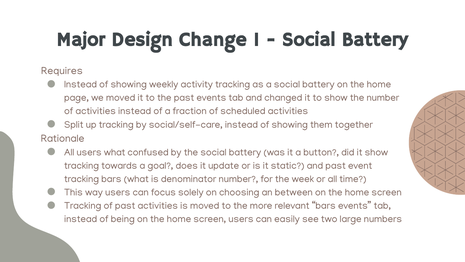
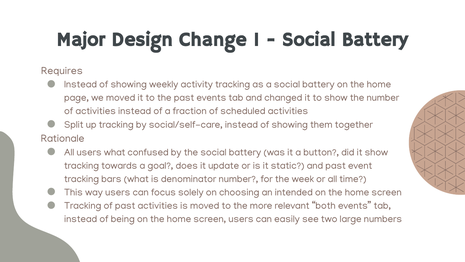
between: between -> intended
relevant bars: bars -> both
